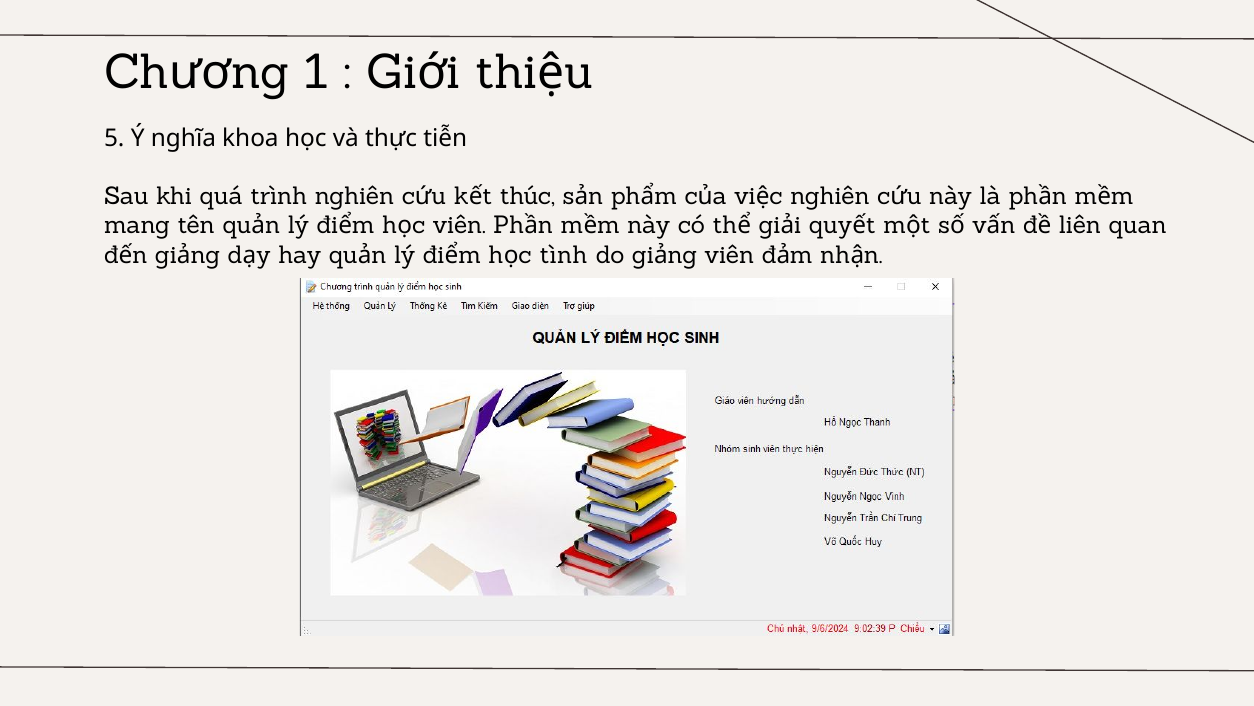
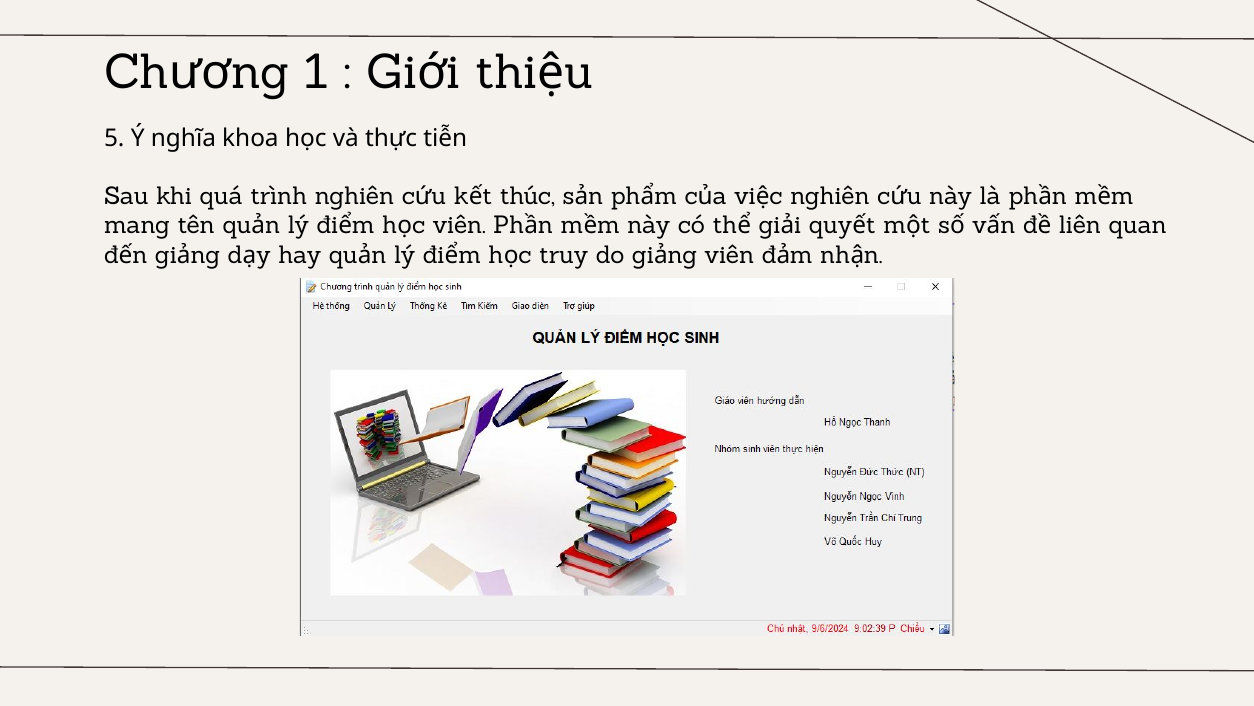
tình: tình -> truy
